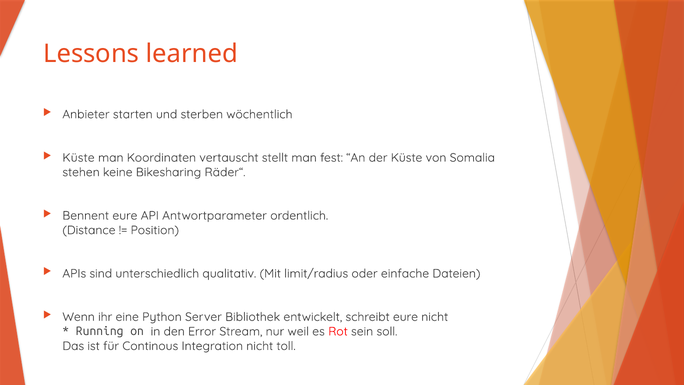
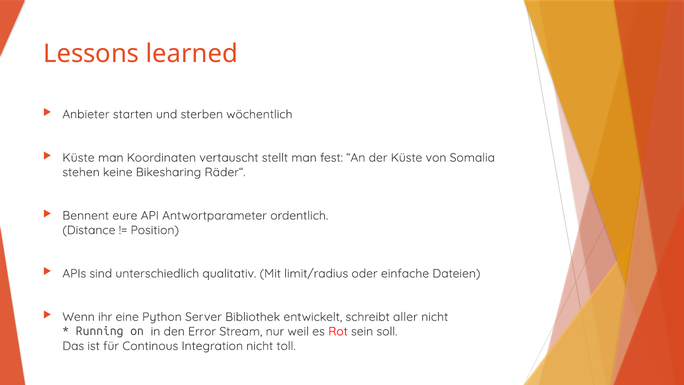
schreibt eure: eure -> aller
